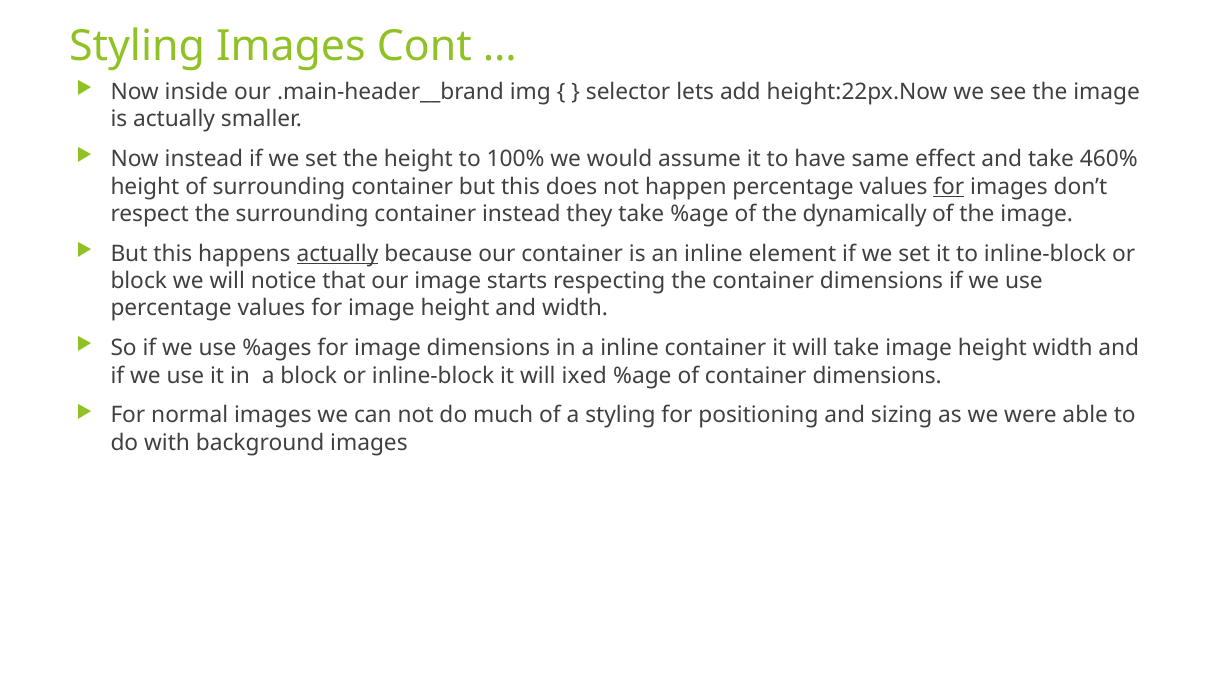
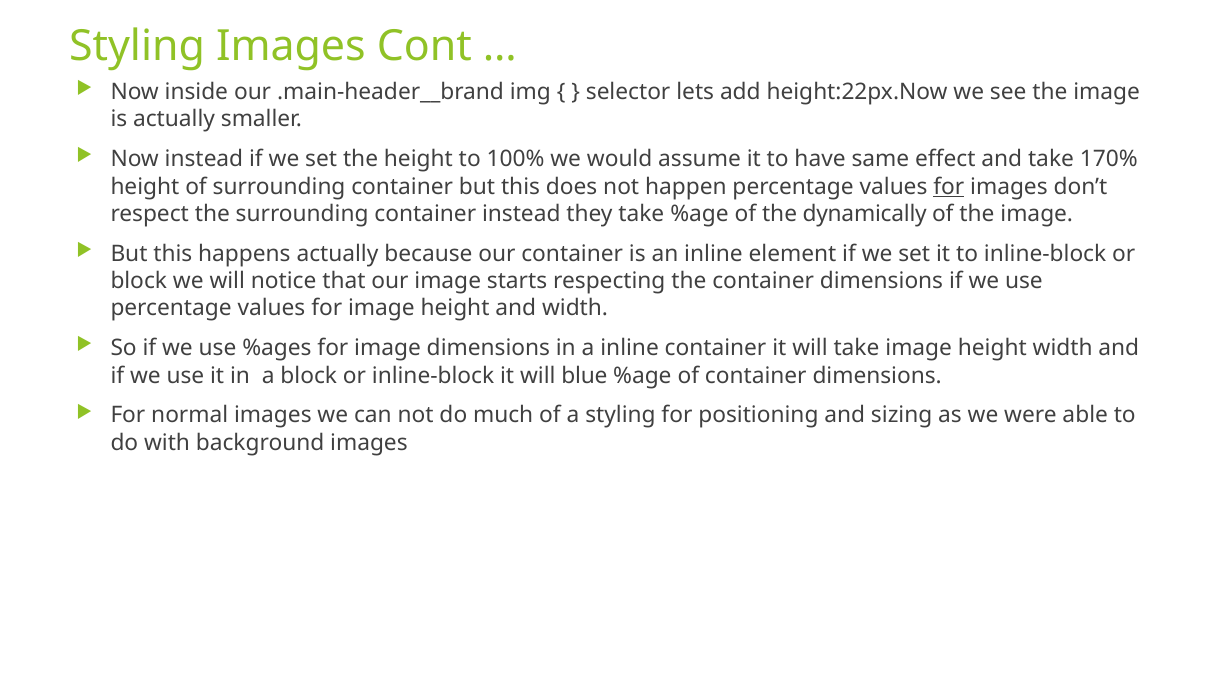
460%: 460% -> 170%
actually at (337, 254) underline: present -> none
ixed: ixed -> blue
